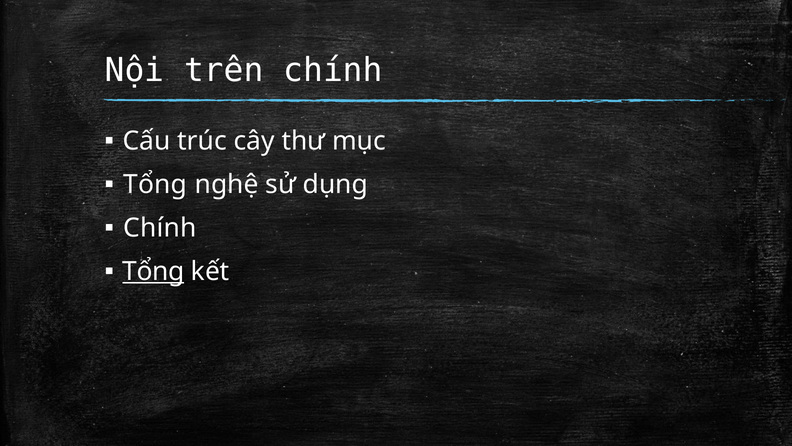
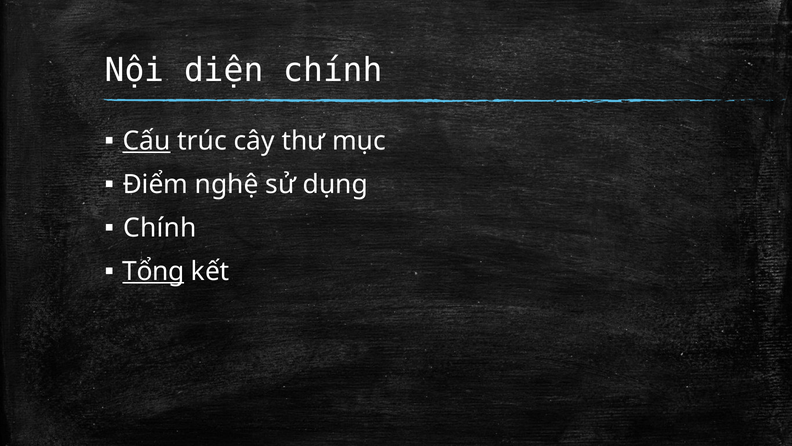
trên: trên -> diện
Cấu underline: none -> present
Tổng at (155, 184): Tổng -> Điểm
